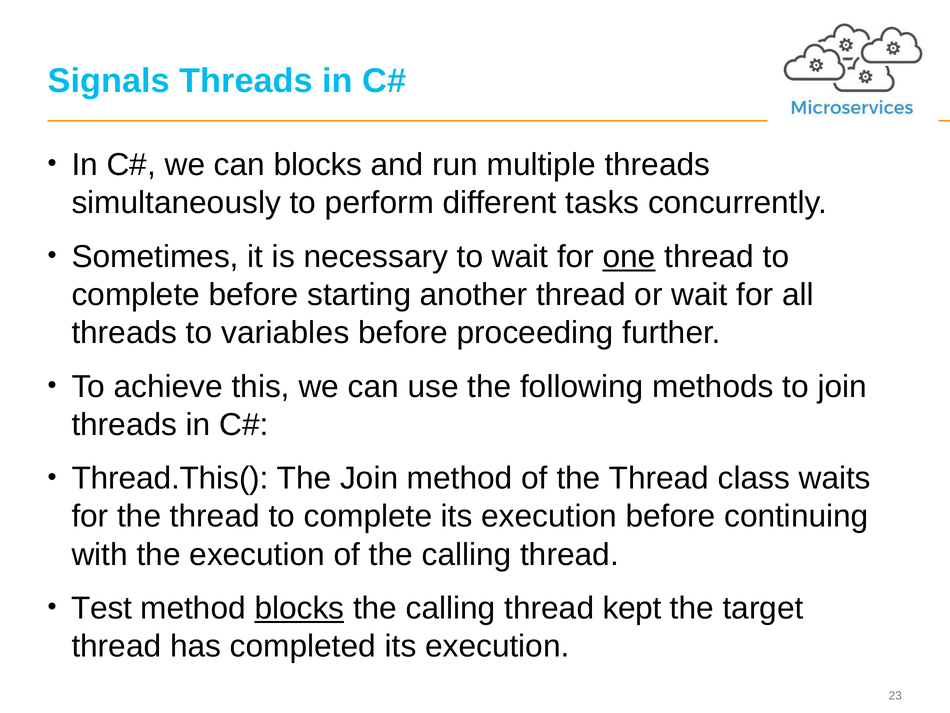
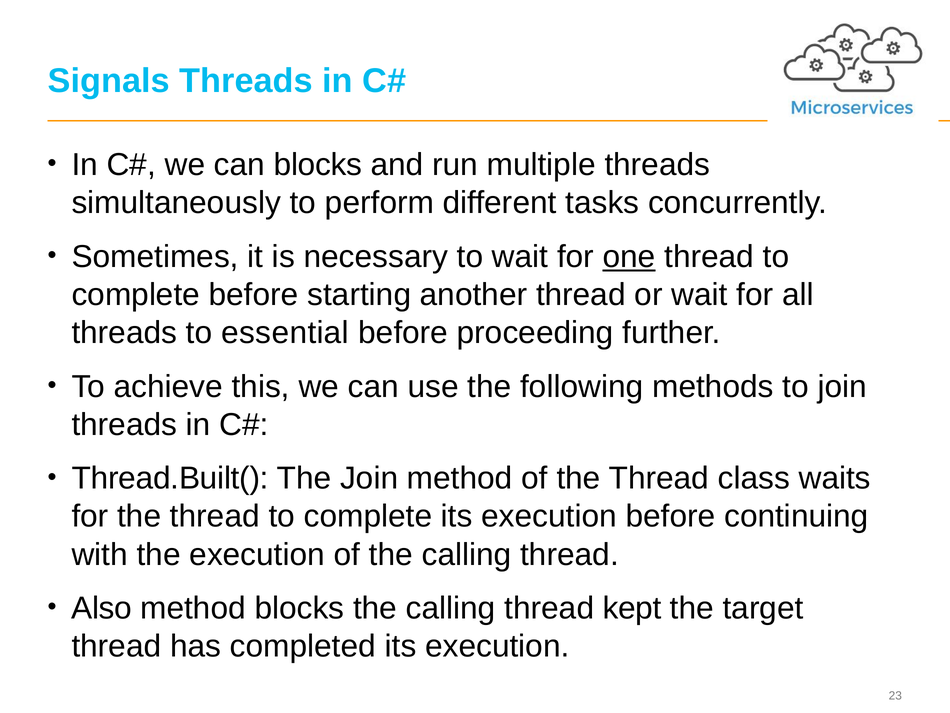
variables: variables -> essential
Thread.This(: Thread.This( -> Thread.Built(
Test: Test -> Also
blocks at (299, 608) underline: present -> none
